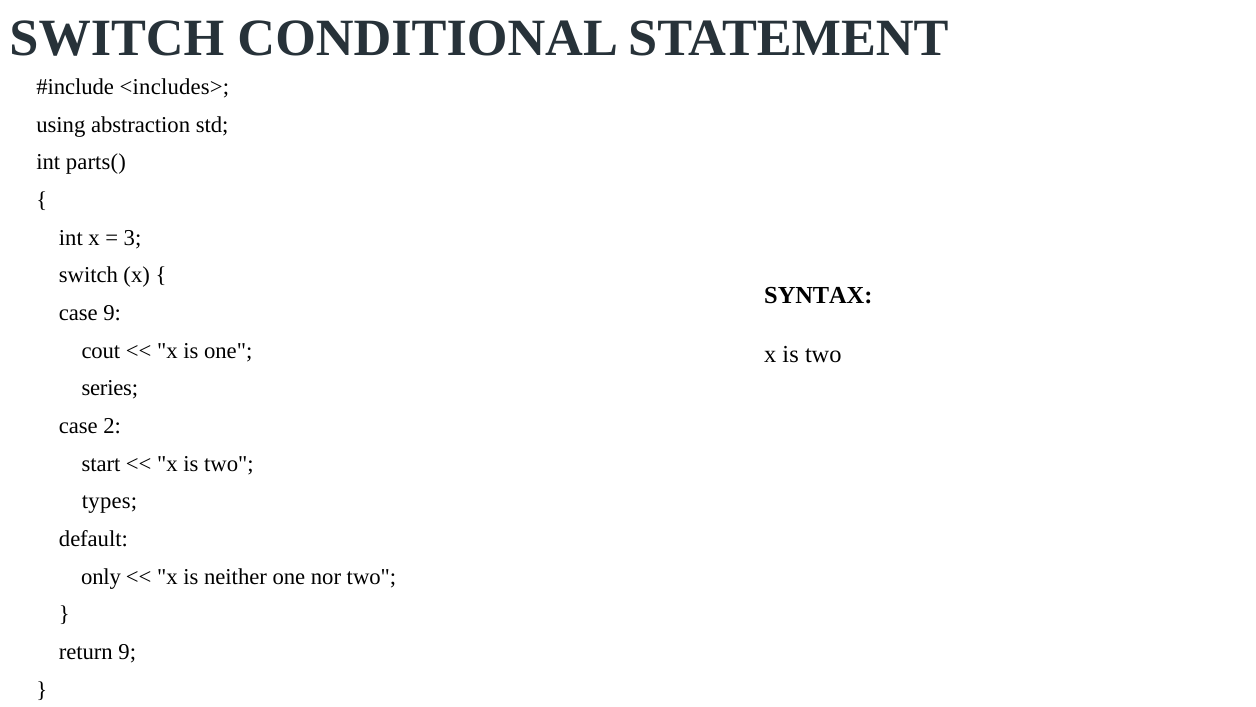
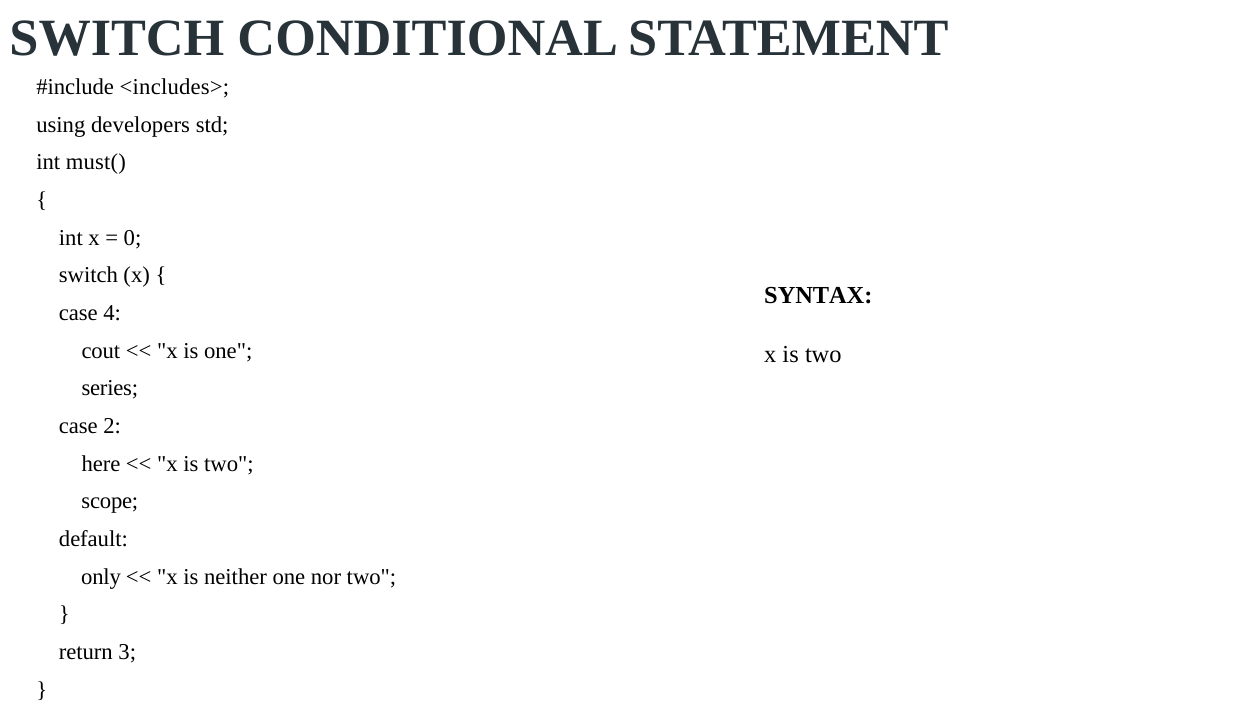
abstraction: abstraction -> developers
parts(: parts( -> must(
3: 3 -> 0
case 9: 9 -> 4
start: start -> here
types: types -> scope
return 9: 9 -> 3
